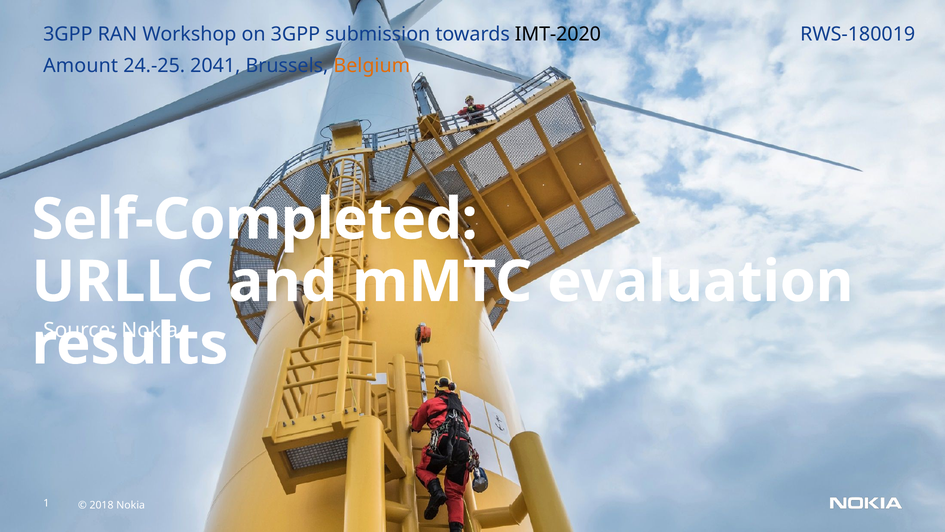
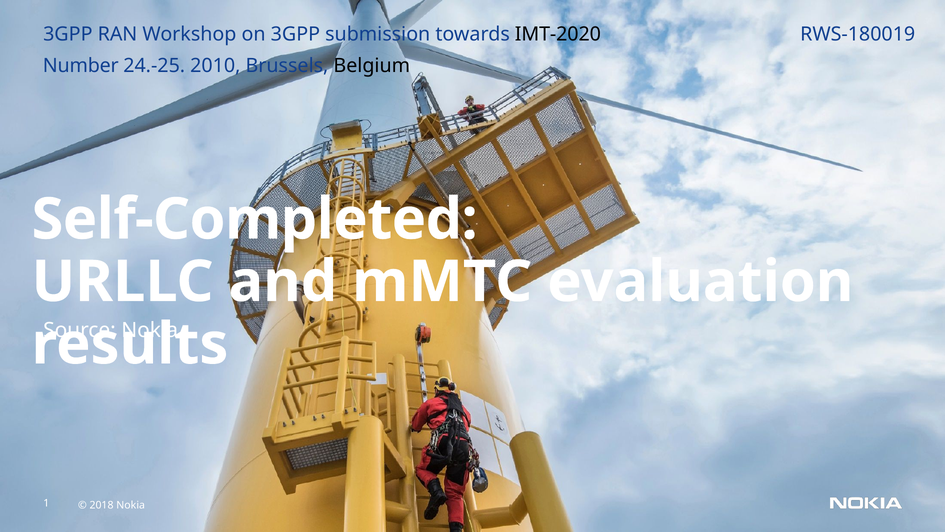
Amount: Amount -> Number
2041: 2041 -> 2010
Belgium colour: orange -> black
